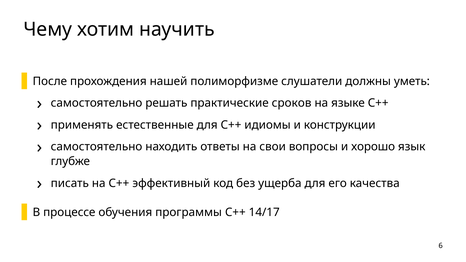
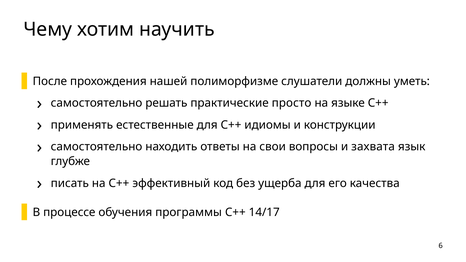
сроков: сроков -> просто
хорошо: хорошо -> захвата
